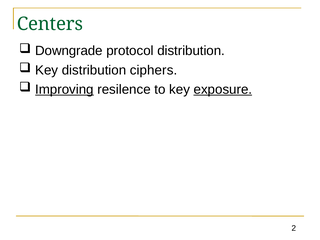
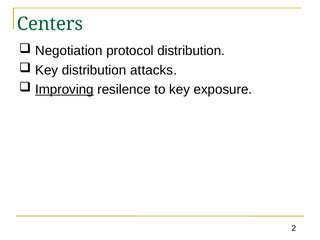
Downgrade: Downgrade -> Negotiation
ciphers: ciphers -> attacks
exposure underline: present -> none
